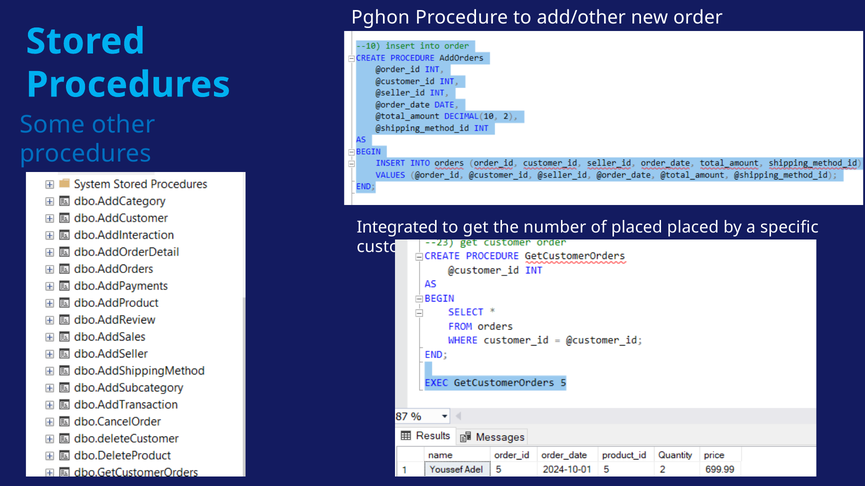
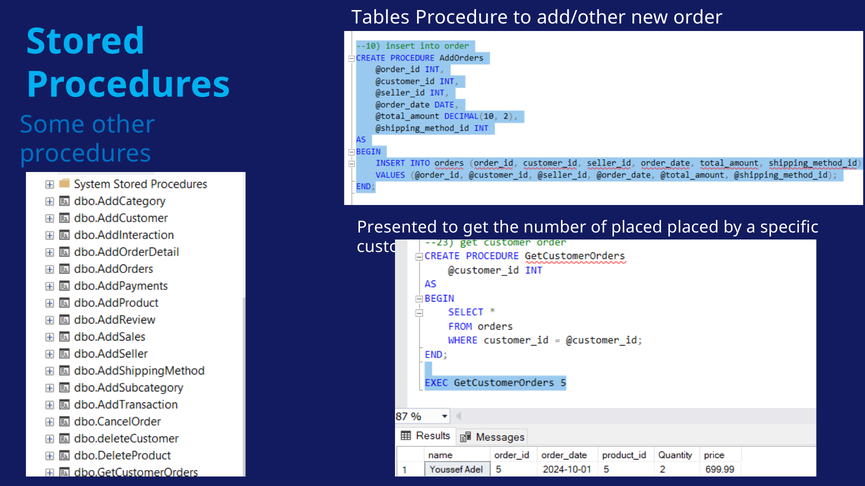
Pghon: Pghon -> Tables
Integrated: Integrated -> Presented
